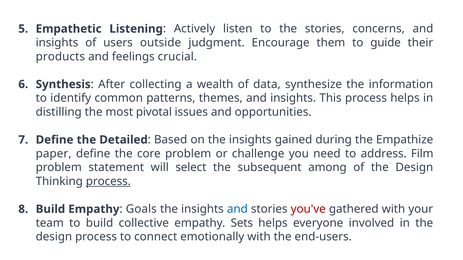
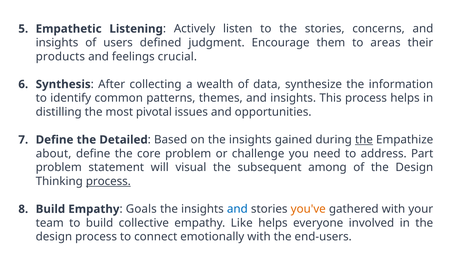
outside: outside -> defined
guide: guide -> areas
the at (364, 140) underline: none -> present
paper: paper -> about
Film: Film -> Part
select: select -> visual
you've colour: red -> orange
Sets: Sets -> Like
